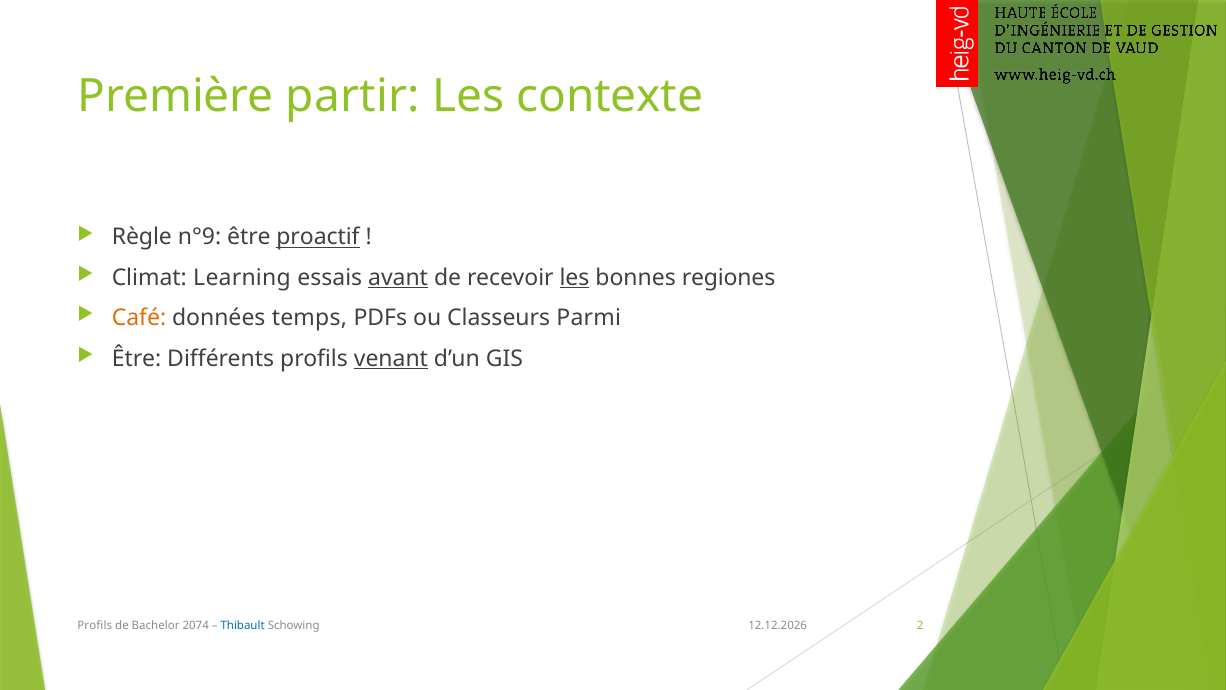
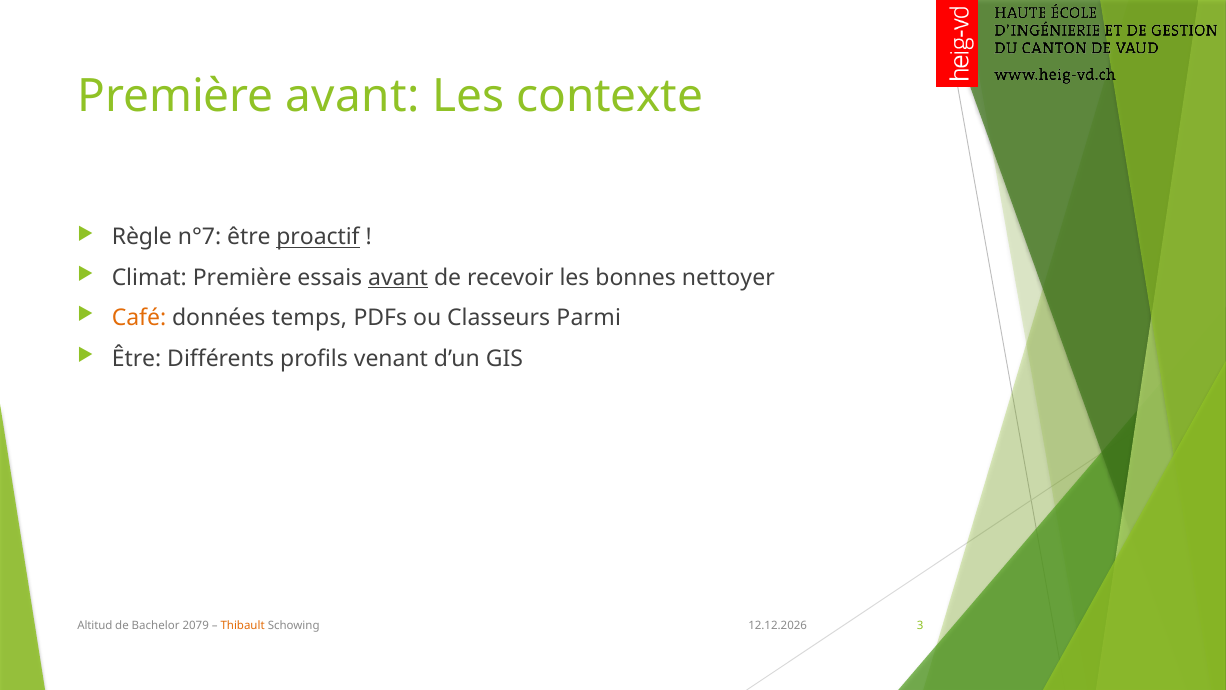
Première partir: partir -> avant
n°9: n°9 -> n°7
Climat Learning: Learning -> Première
les at (575, 278) underline: present -> none
regiones: regiones -> nettoyer
venant underline: present -> none
Profils at (95, 626): Profils -> Altitud
2074: 2074 -> 2079
Thibault colour: blue -> orange
2: 2 -> 3
